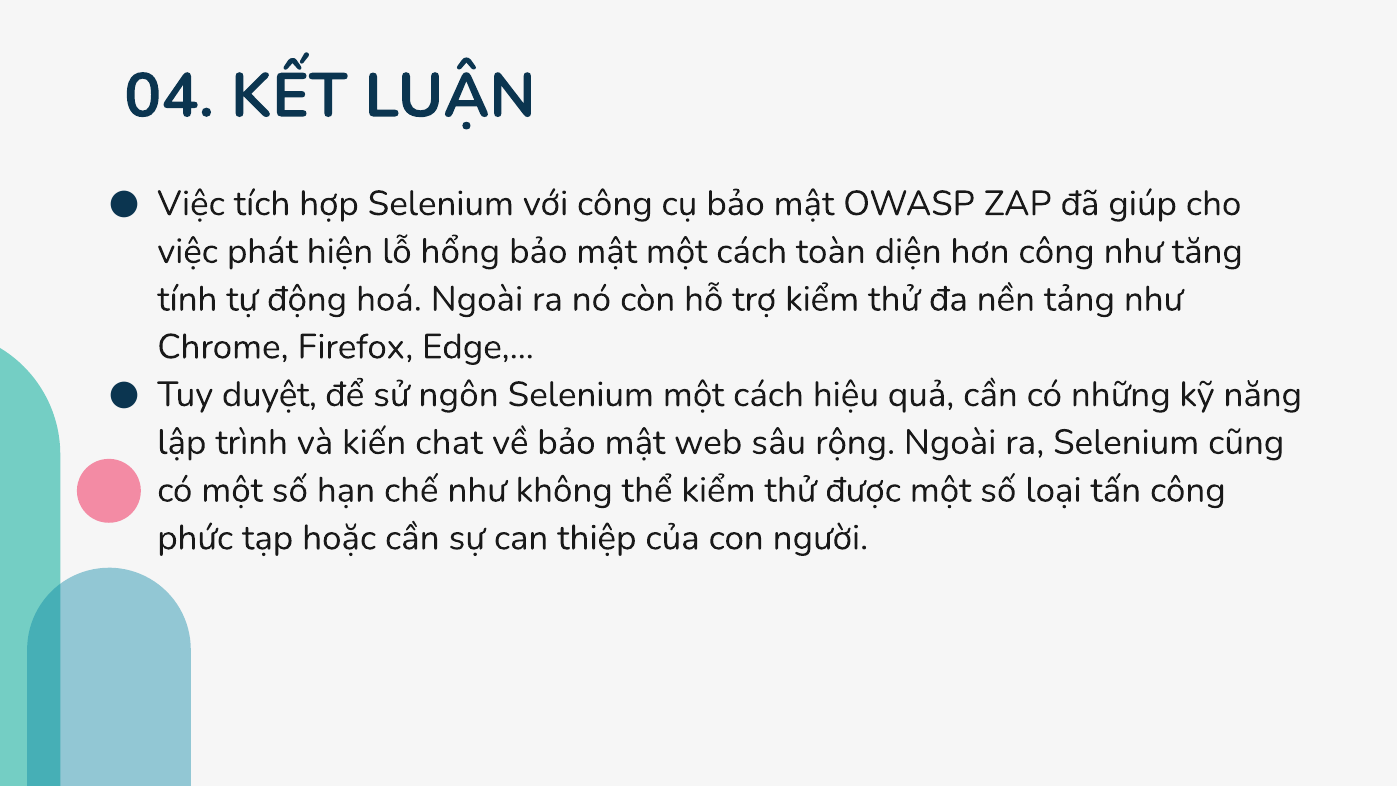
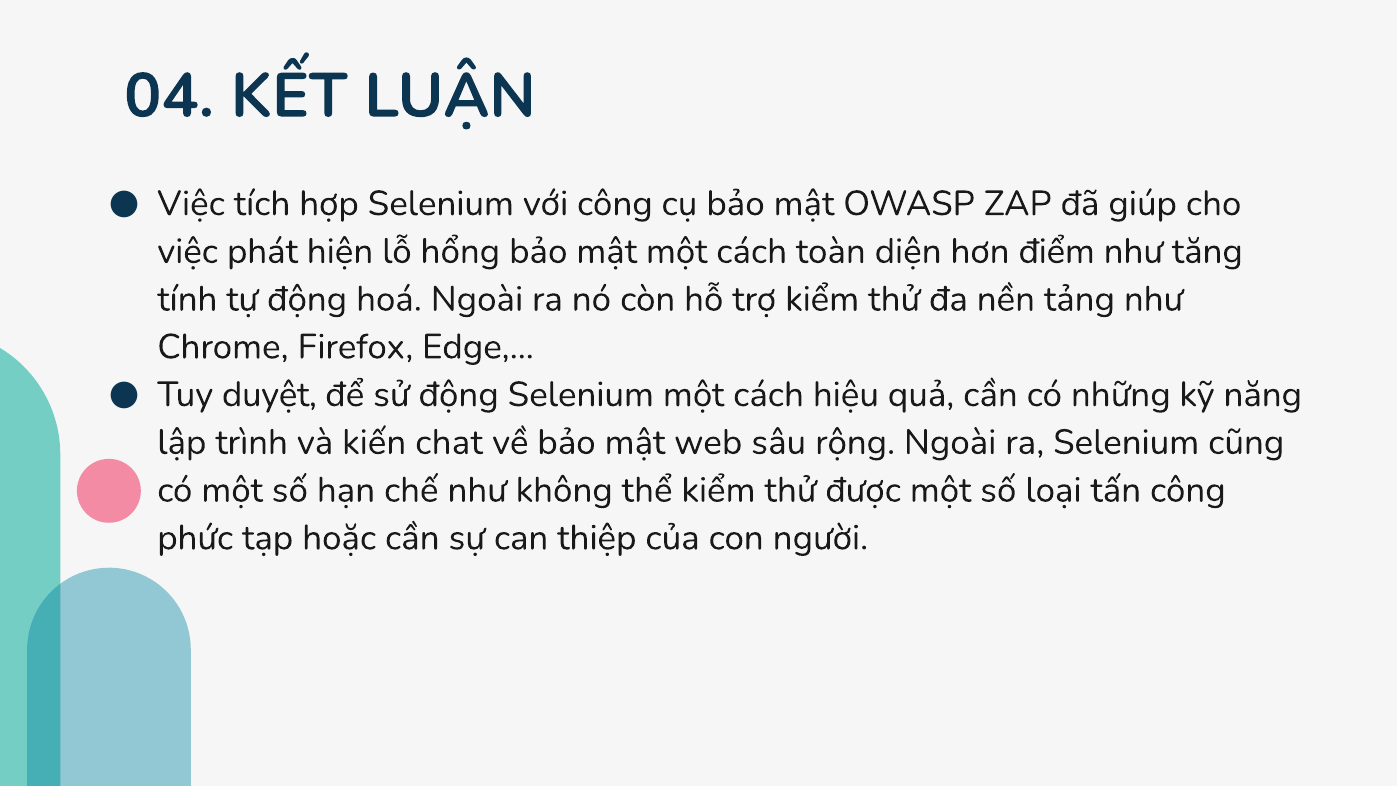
hơn công: công -> điểm
sử ngôn: ngôn -> động
